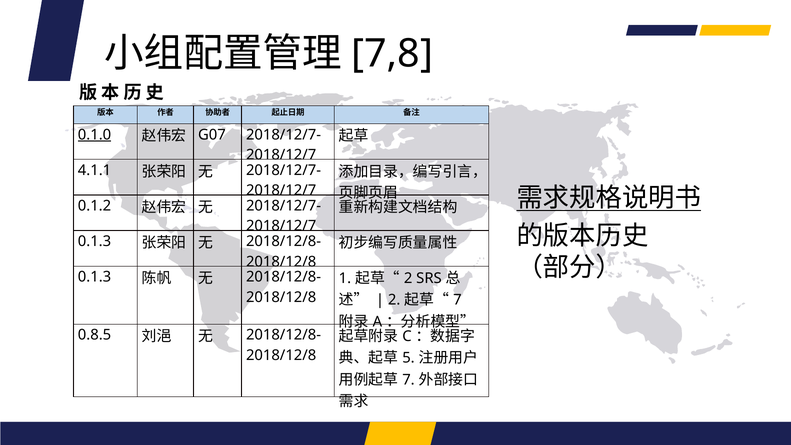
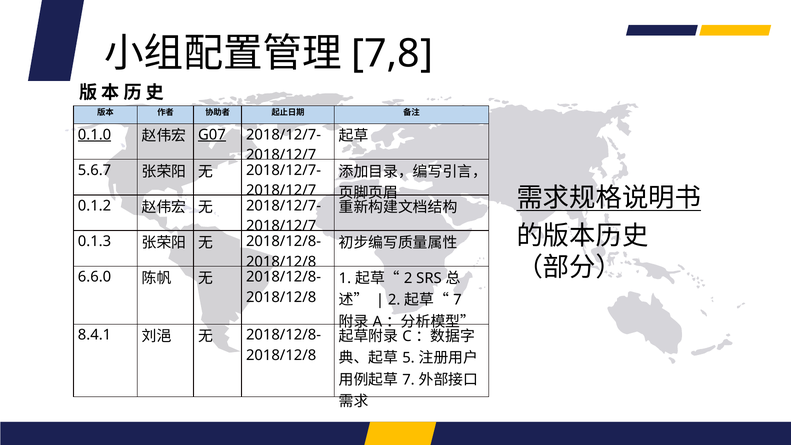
G07 underline: none -> present
4.1.1: 4.1.1 -> 5.6.7
0.1.3 at (95, 277): 0.1.3 -> 6.6.0
0.8.5: 0.8.5 -> 8.4.1
